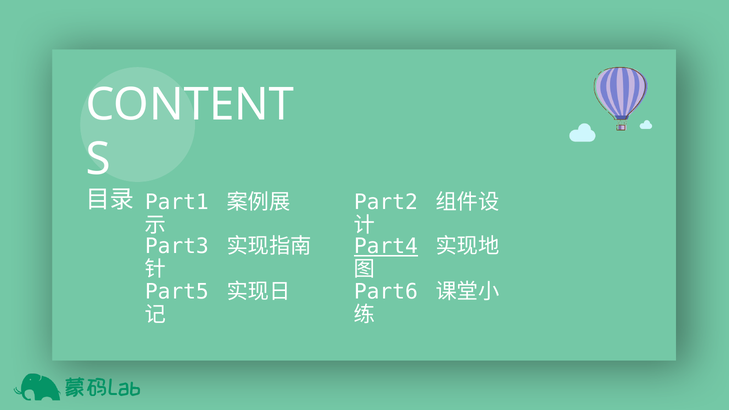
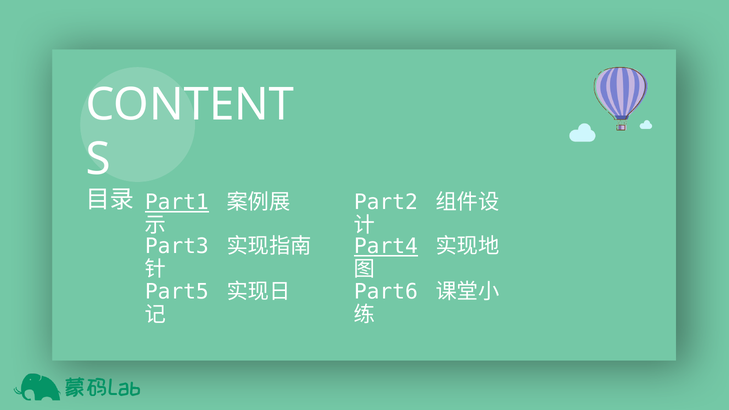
Part1 underline: none -> present
